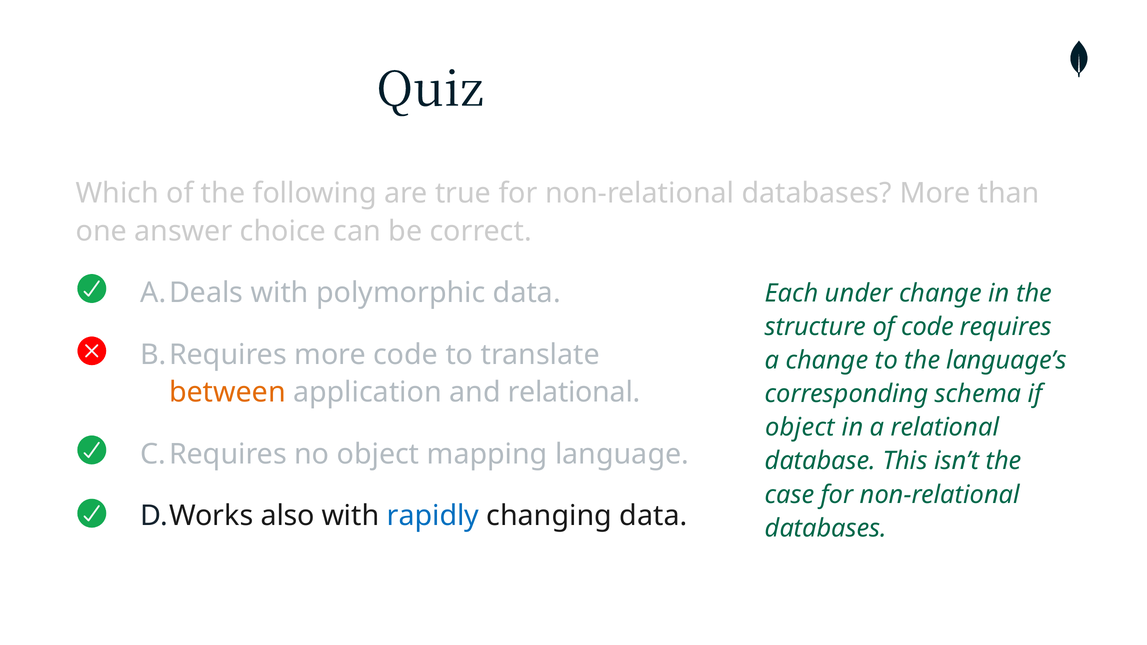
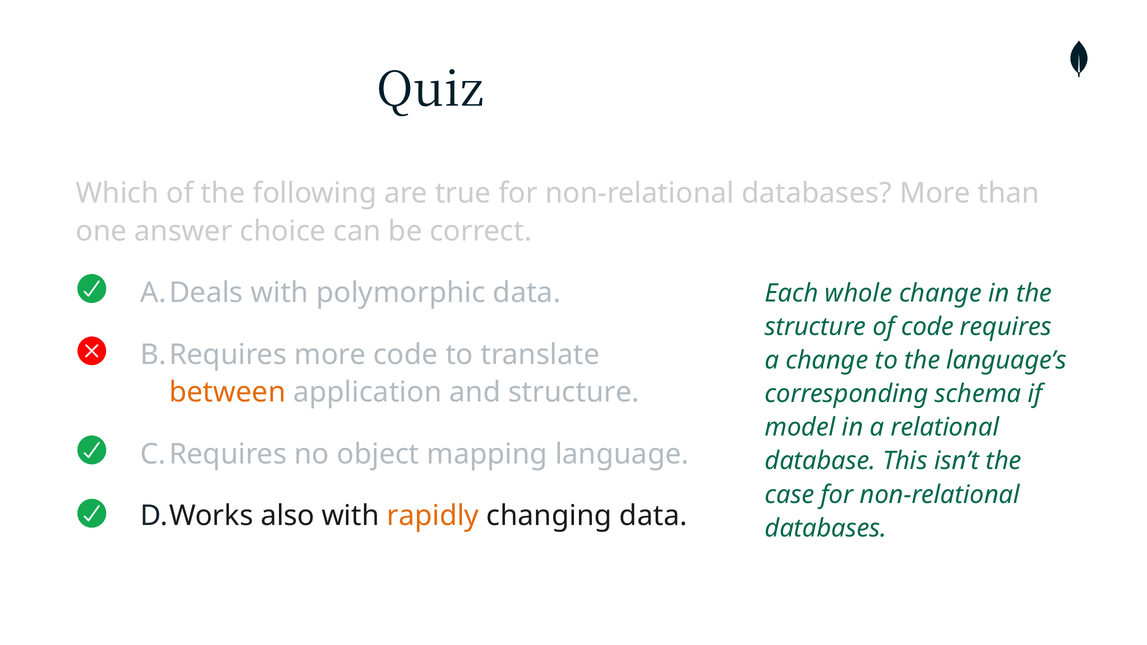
under: under -> whole
and relational: relational -> structure
object at (800, 428): object -> model
rapidly colour: blue -> orange
